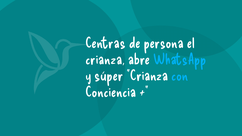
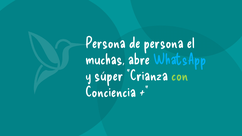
Centras at (106, 43): Centras -> Persona
crianza at (105, 59): crianza -> muchas
con colour: light blue -> light green
